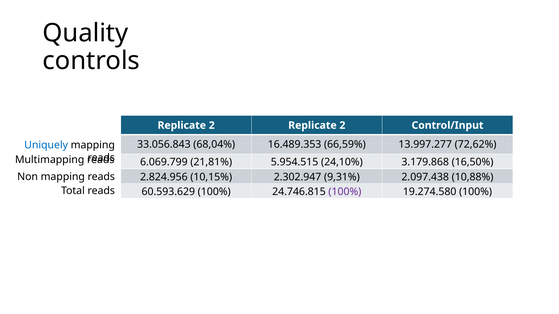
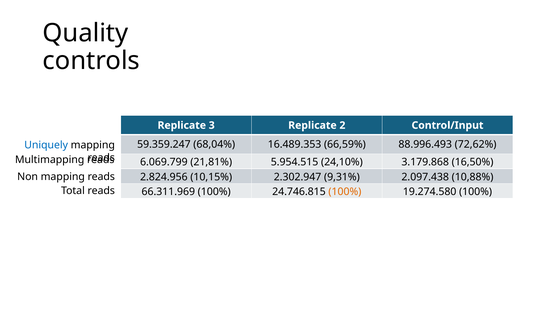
2 at (212, 126): 2 -> 3
33.056.843: 33.056.843 -> 59.359.247
13.997.277: 13.997.277 -> 88.996.493
60.593.629: 60.593.629 -> 66.311.969
100% at (345, 192) colour: purple -> orange
